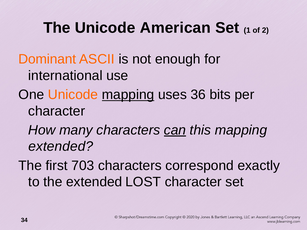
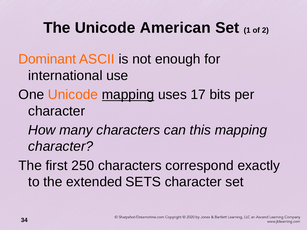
36: 36 -> 17
can underline: present -> none
extended at (61, 147): extended -> character
703: 703 -> 250
LOST: LOST -> SETS
